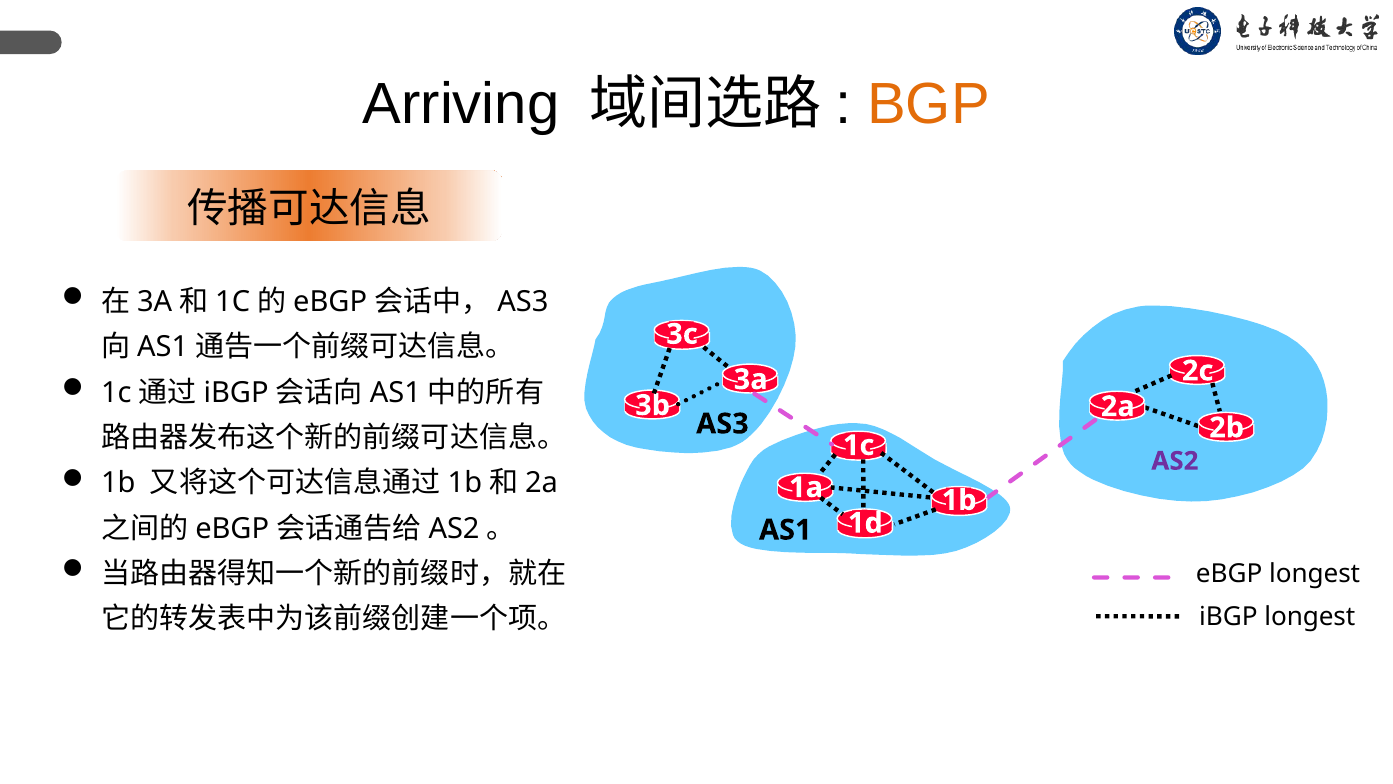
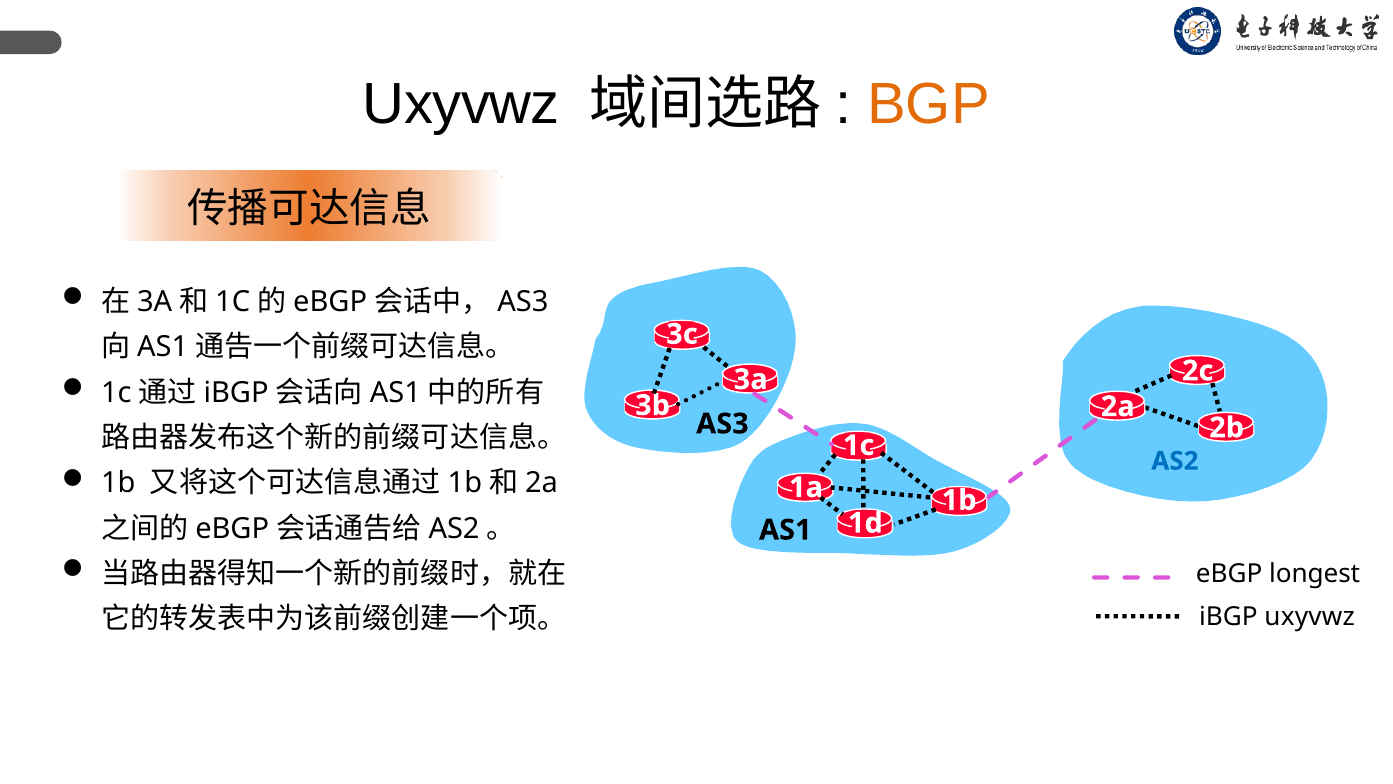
Arriving at (461, 105): Arriving -> Uxyvwz
AS2 at (1175, 461) colour: purple -> blue
iBGP longest: longest -> uxyvwz
